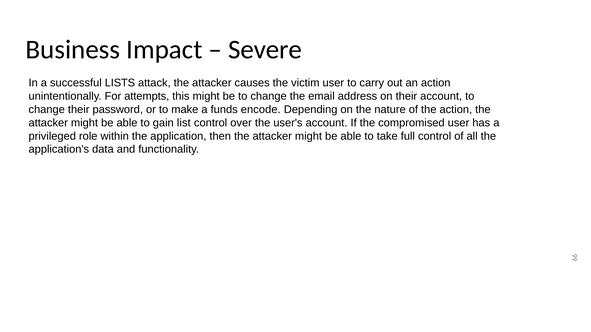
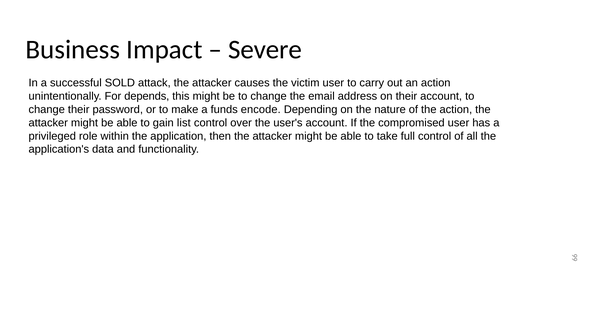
LISTS: LISTS -> SOLD
attempts: attempts -> depends
